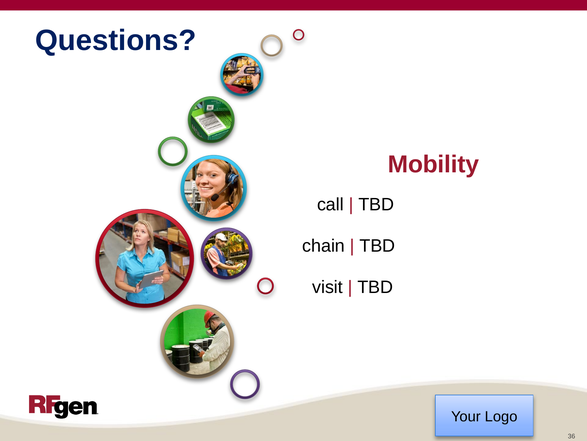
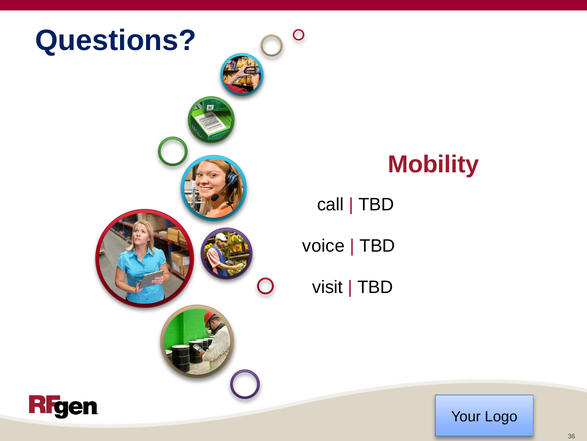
chain: chain -> voice
